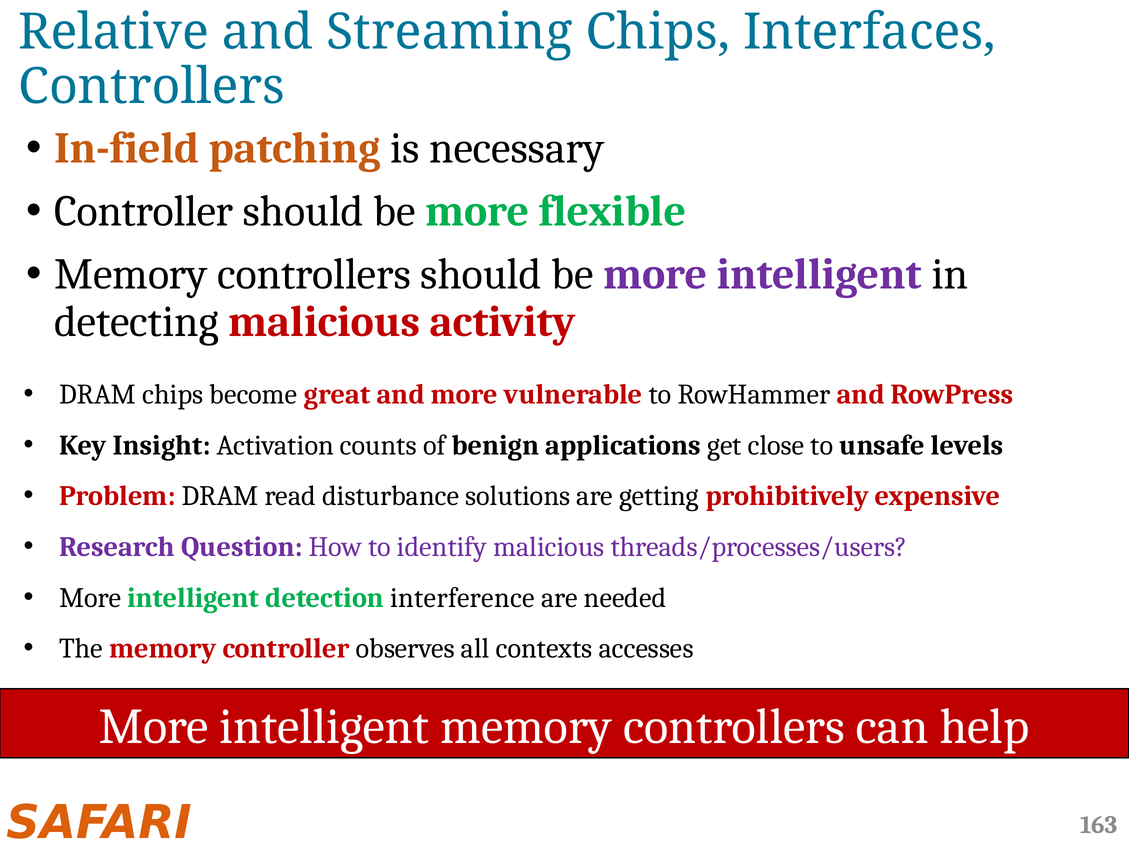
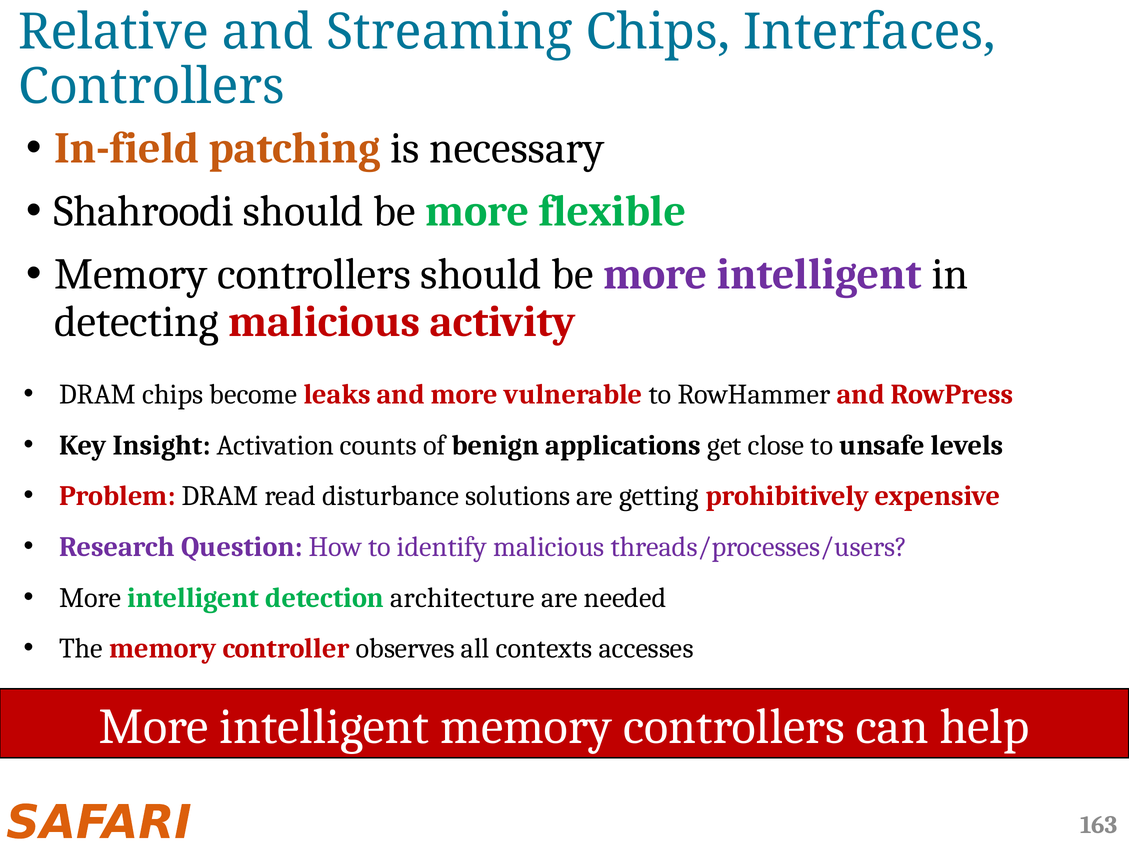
Controller at (144, 211): Controller -> Shahroodi
great: great -> leaks
interference: interference -> architecture
